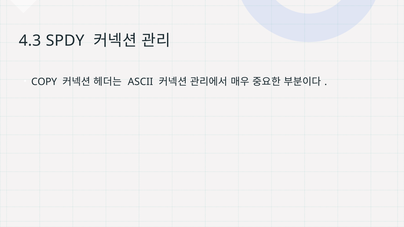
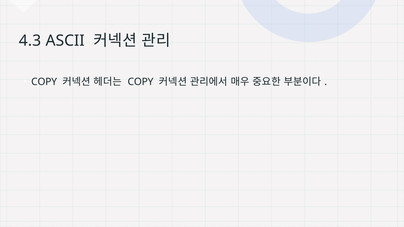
SPDY: SPDY -> ASCII
ASCII at (140, 82): ASCII -> COPY
